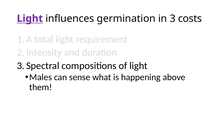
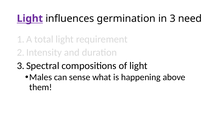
costs: costs -> need
